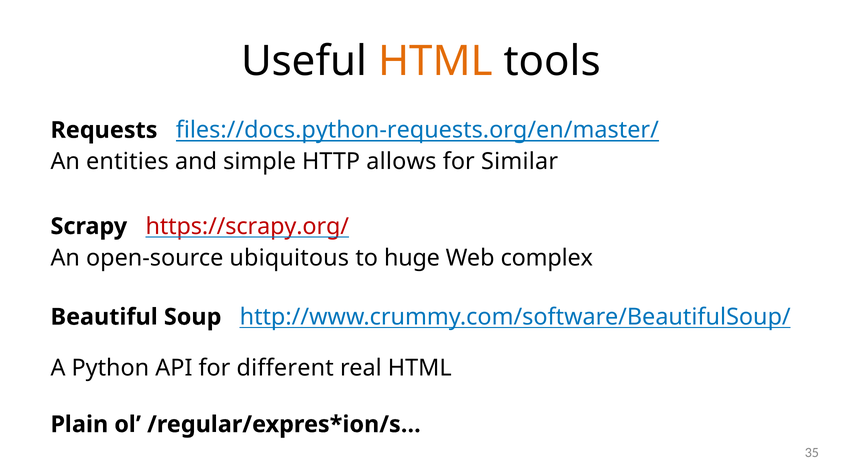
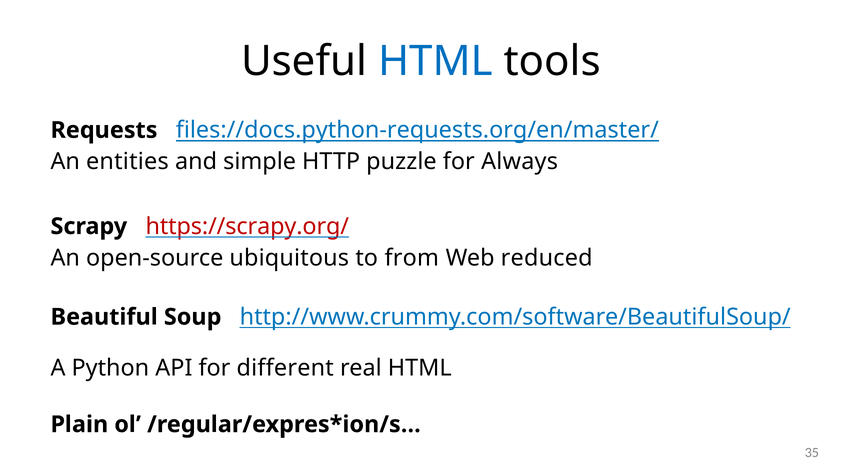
HTML at (435, 61) colour: orange -> blue
allows: allows -> puzzle
Similar: Similar -> Always
huge: huge -> from
complex: complex -> reduced
